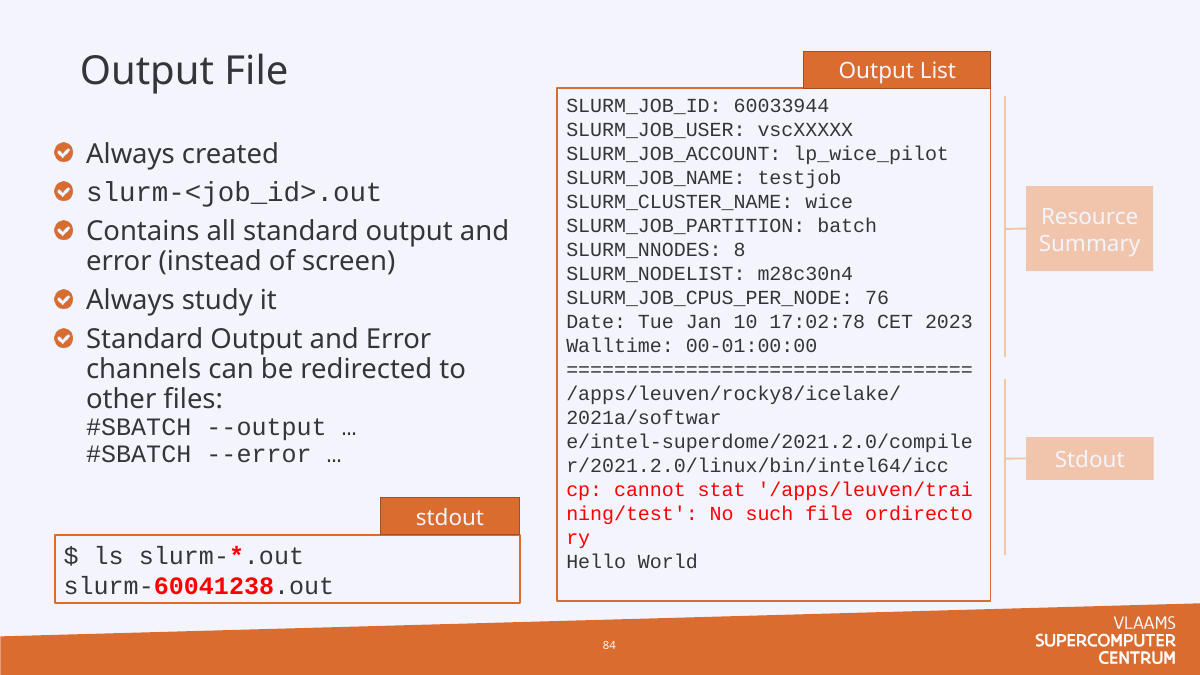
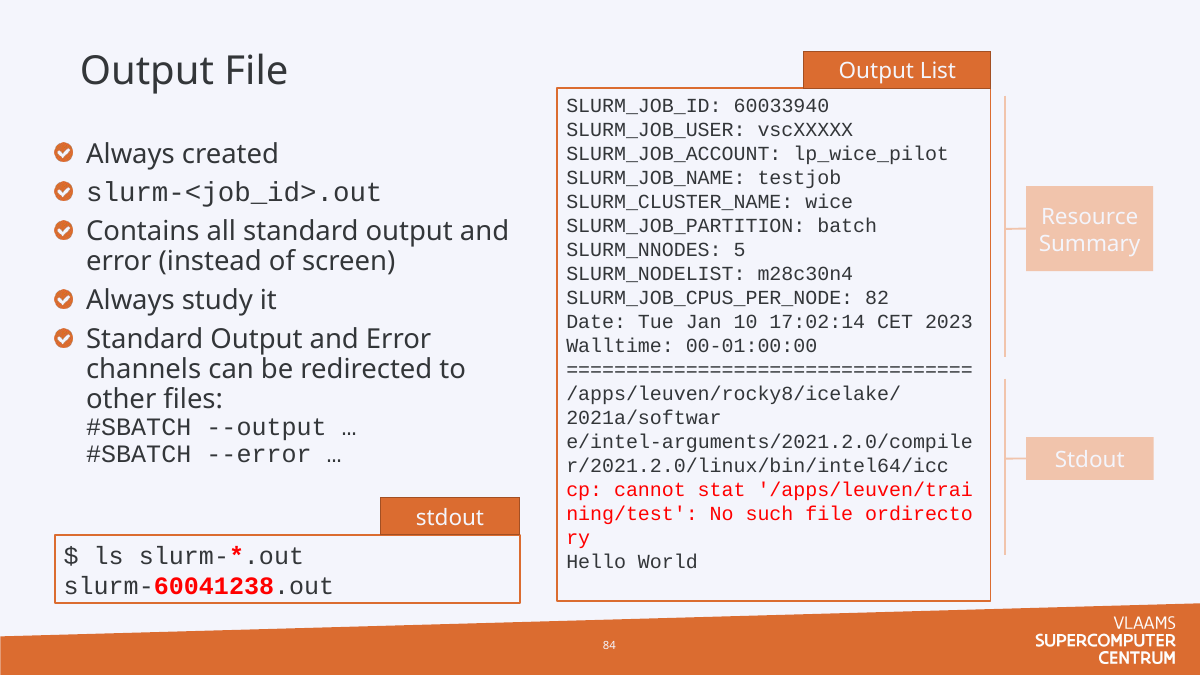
60033944: 60033944 -> 60033940
8: 8 -> 5
76: 76 -> 82
17:02:78: 17:02:78 -> 17:02:14
e/intel-superdome/2021.2.0/compile: e/intel-superdome/2021.2.0/compile -> e/intel-arguments/2021.2.0/compile
